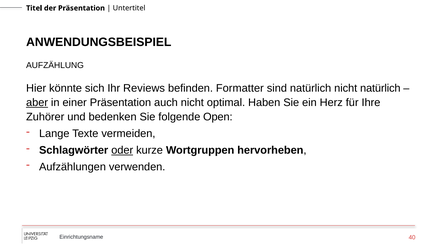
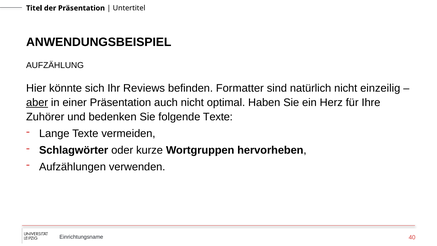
nicht natürlich: natürlich -> einzeilig
folgende Open: Open -> Texte
oder underline: present -> none
